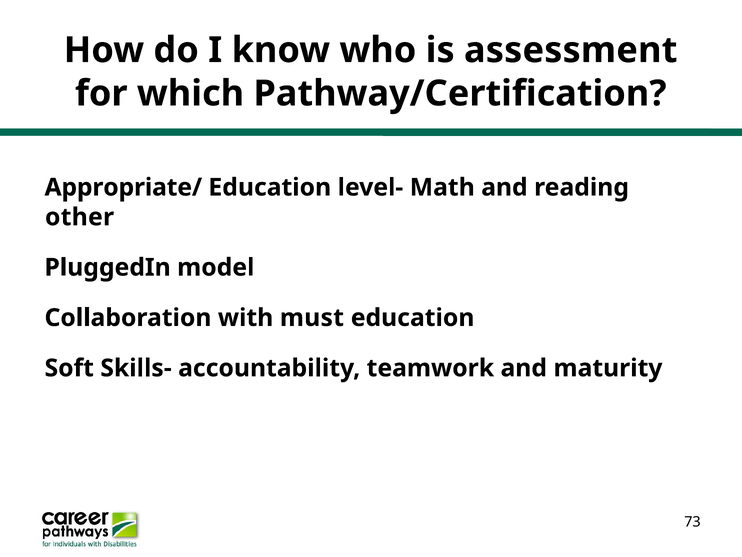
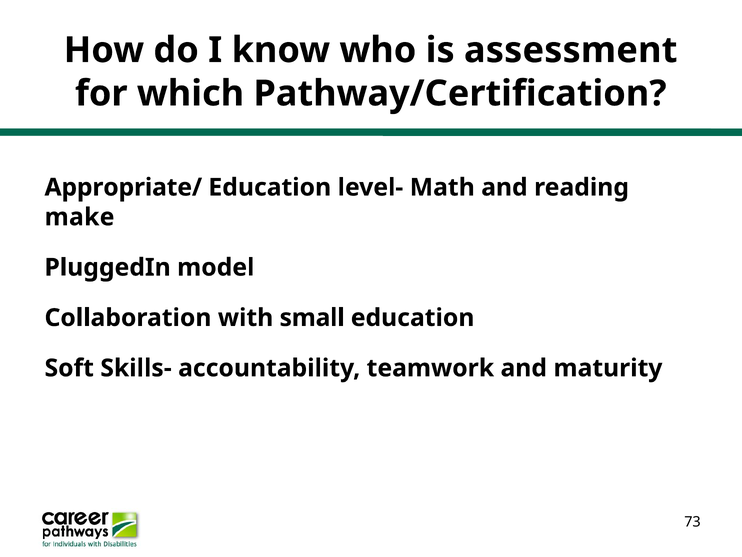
other: other -> make
must: must -> small
